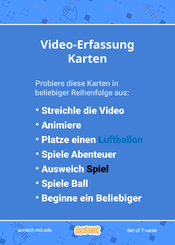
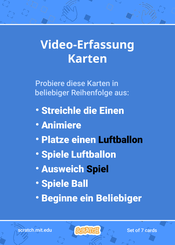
die Video: Video -> Einen
Luftballon at (121, 140) colour: blue -> black
Spiele Abenteuer: Abenteuer -> Luftballon
